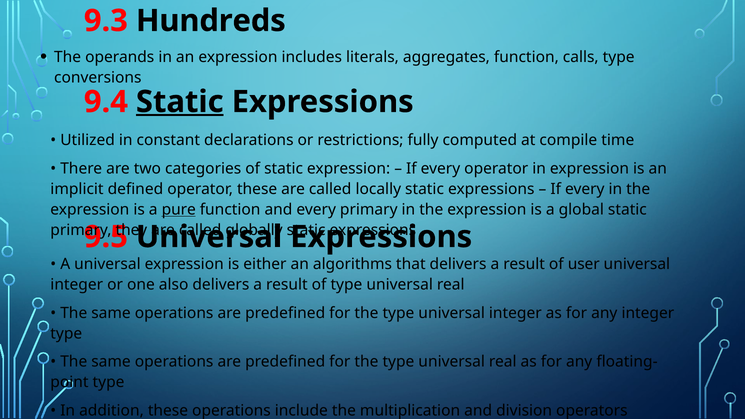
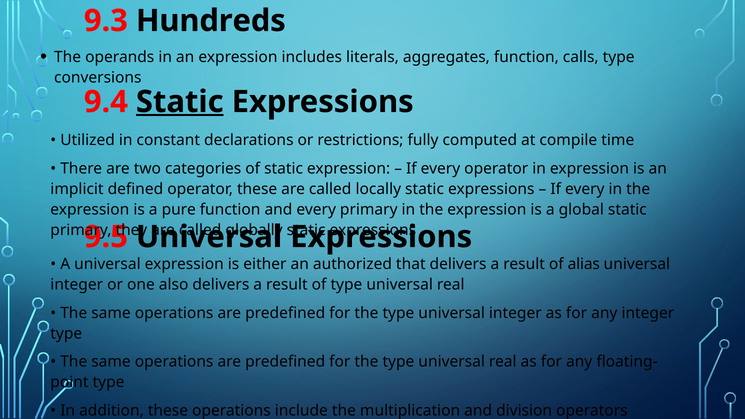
pure underline: present -> none
algorithms: algorithms -> authorized
user: user -> alias
